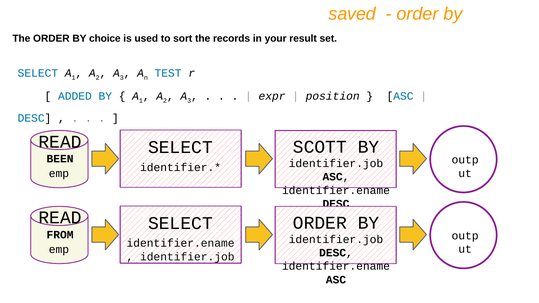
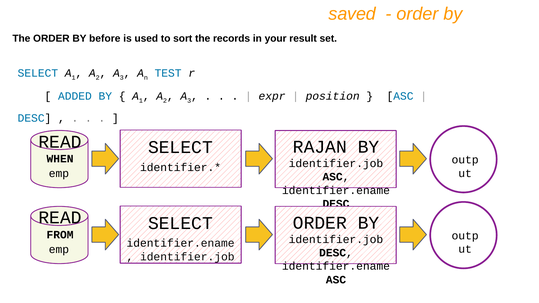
choice: choice -> before
SCOTT: SCOTT -> RAJAN
BEEN: BEEN -> WHEN
